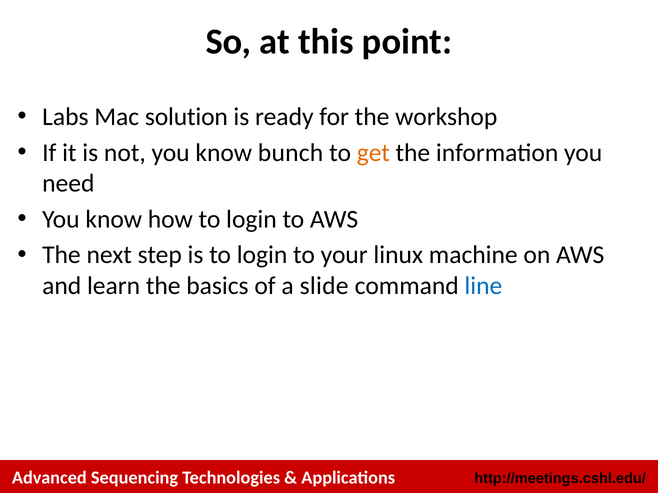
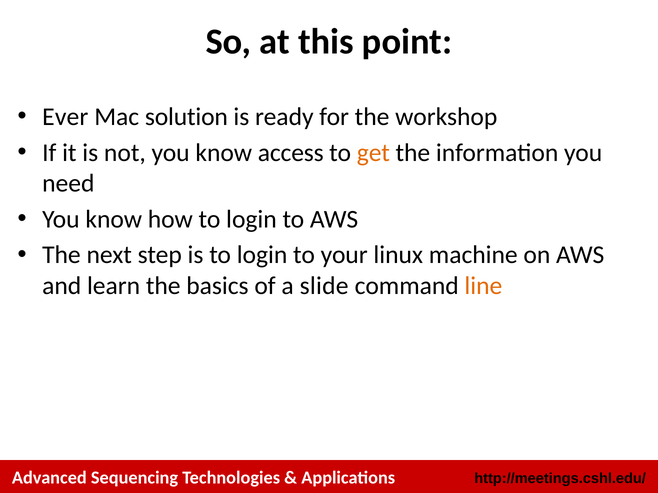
Labs: Labs -> Ever
bunch: bunch -> access
line colour: blue -> orange
